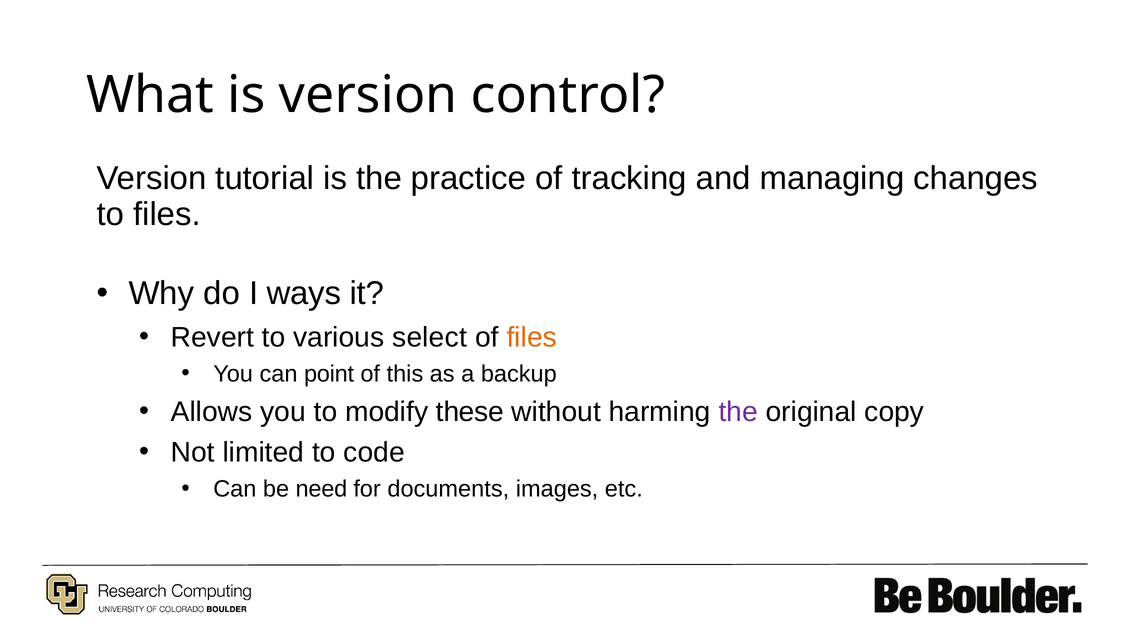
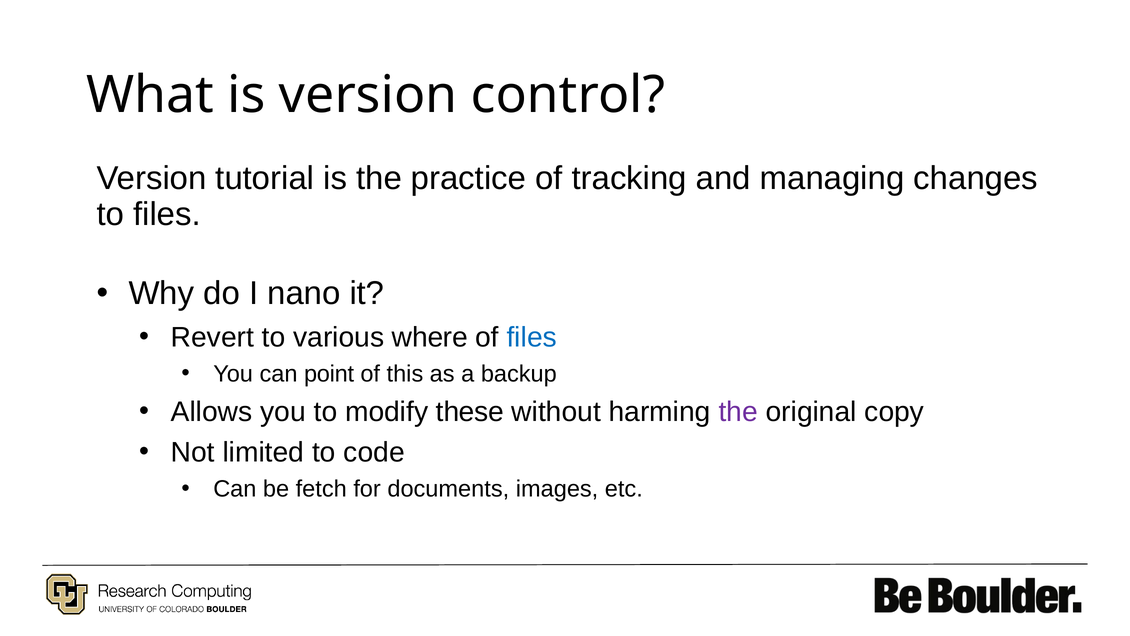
ways: ways -> nano
select: select -> where
files at (532, 337) colour: orange -> blue
need: need -> fetch
